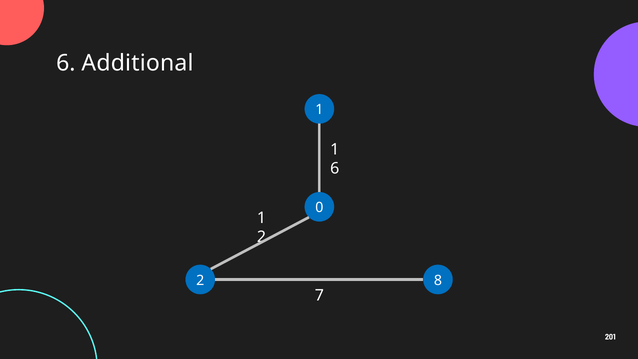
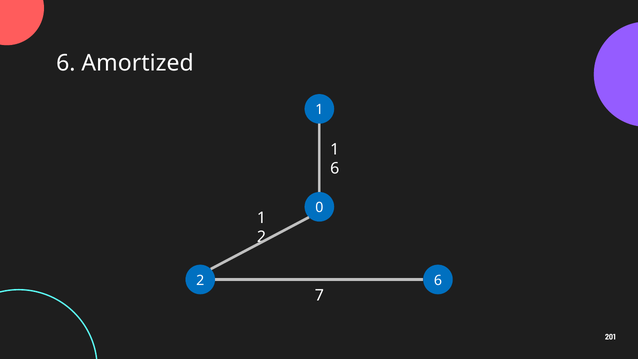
Additional: Additional -> Amortized
2 8: 8 -> 6
